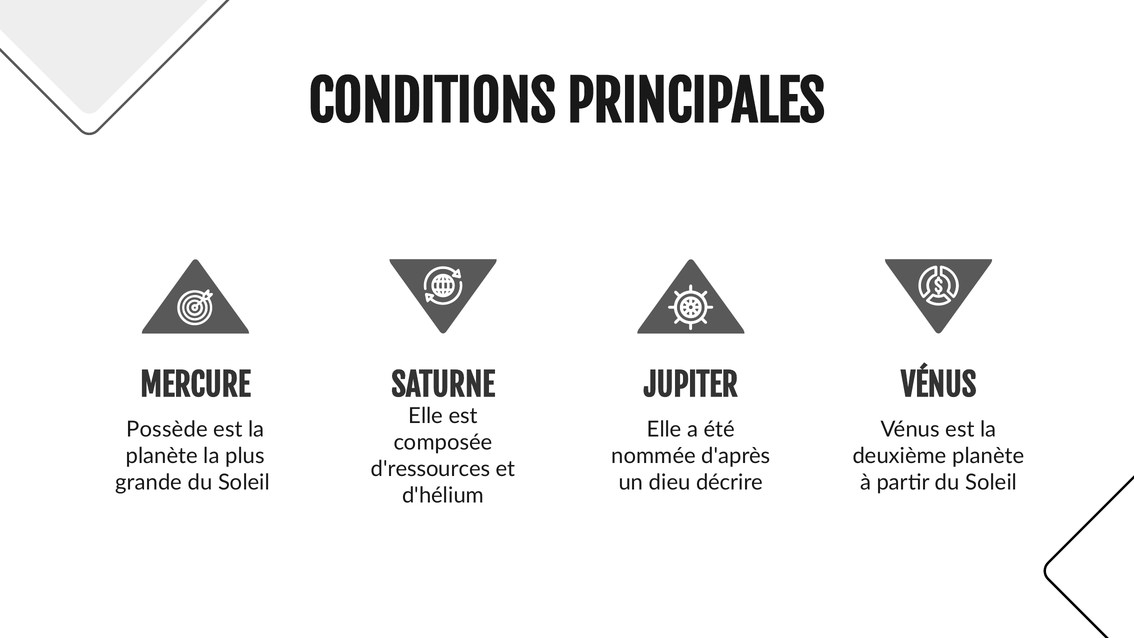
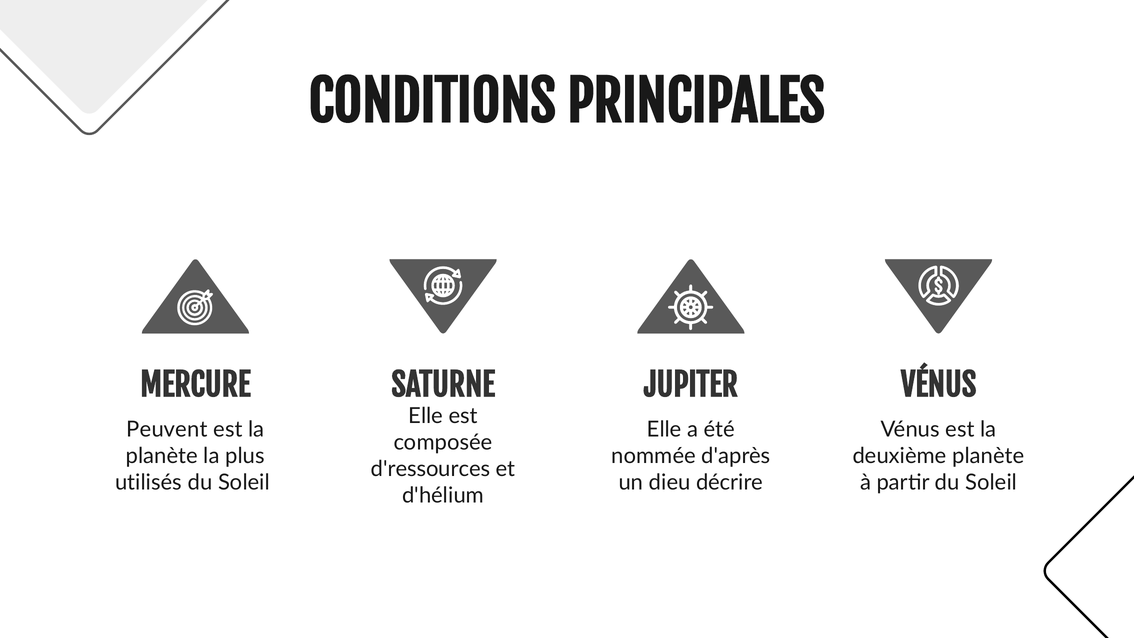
Possède: Possède -> Peuvent
grande: grande -> utilisés
